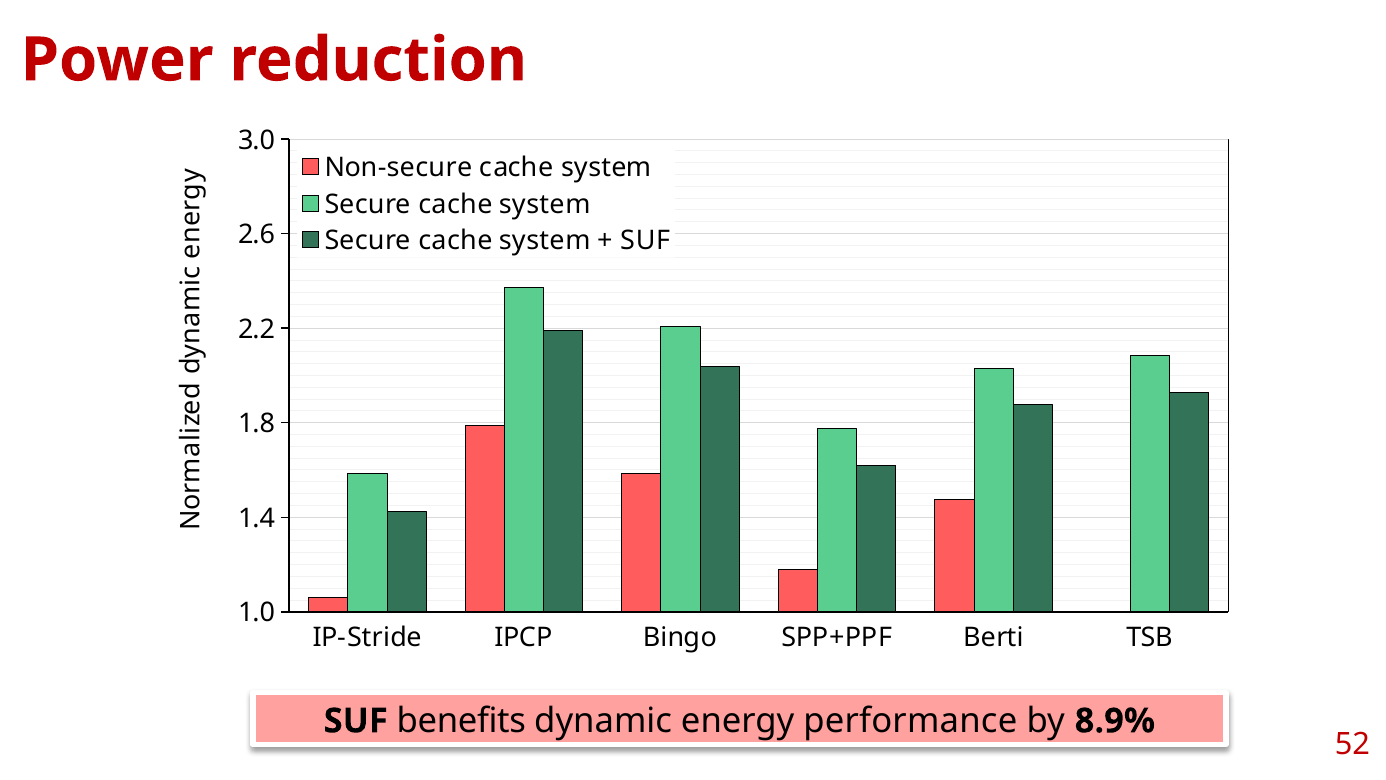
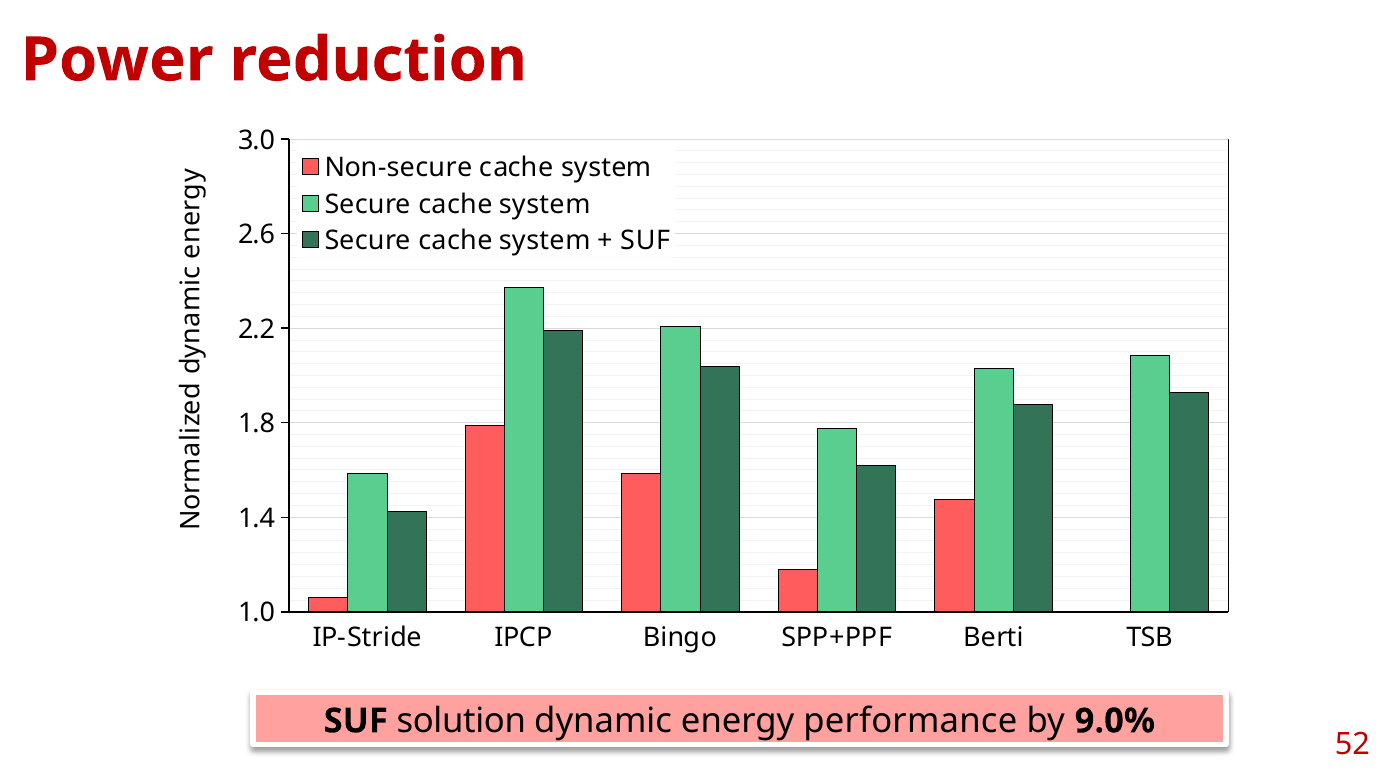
benefits: benefits -> solution
8.9%: 8.9% -> 9.0%
